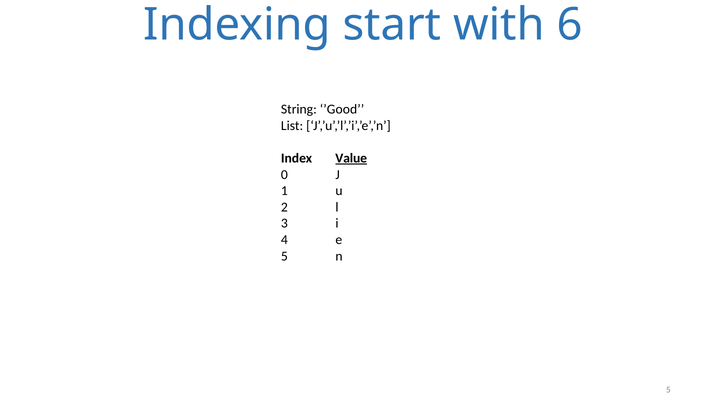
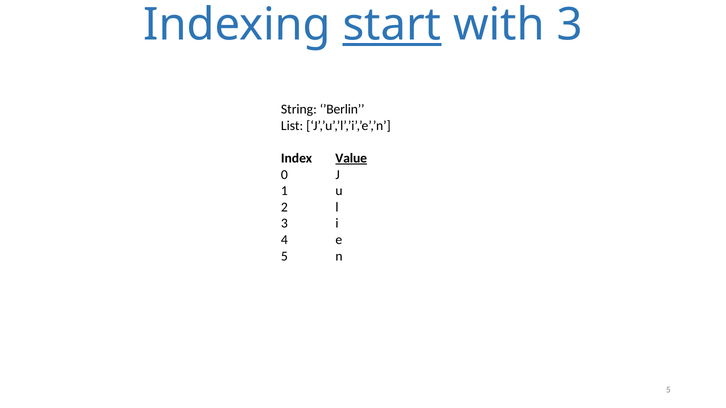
start underline: none -> present
with 6: 6 -> 3
’Good: ’Good -> ’Berlin
